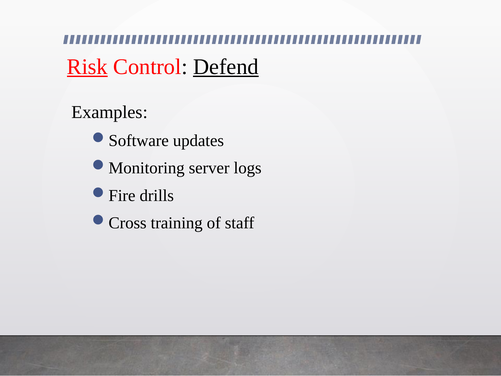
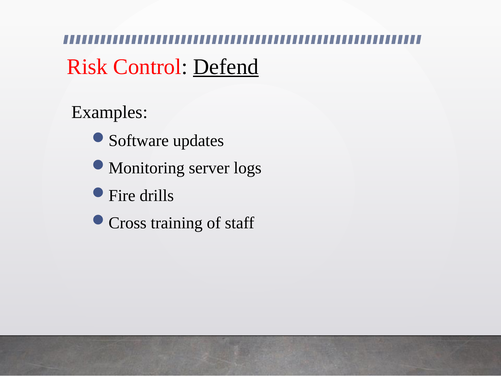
Risk underline: present -> none
